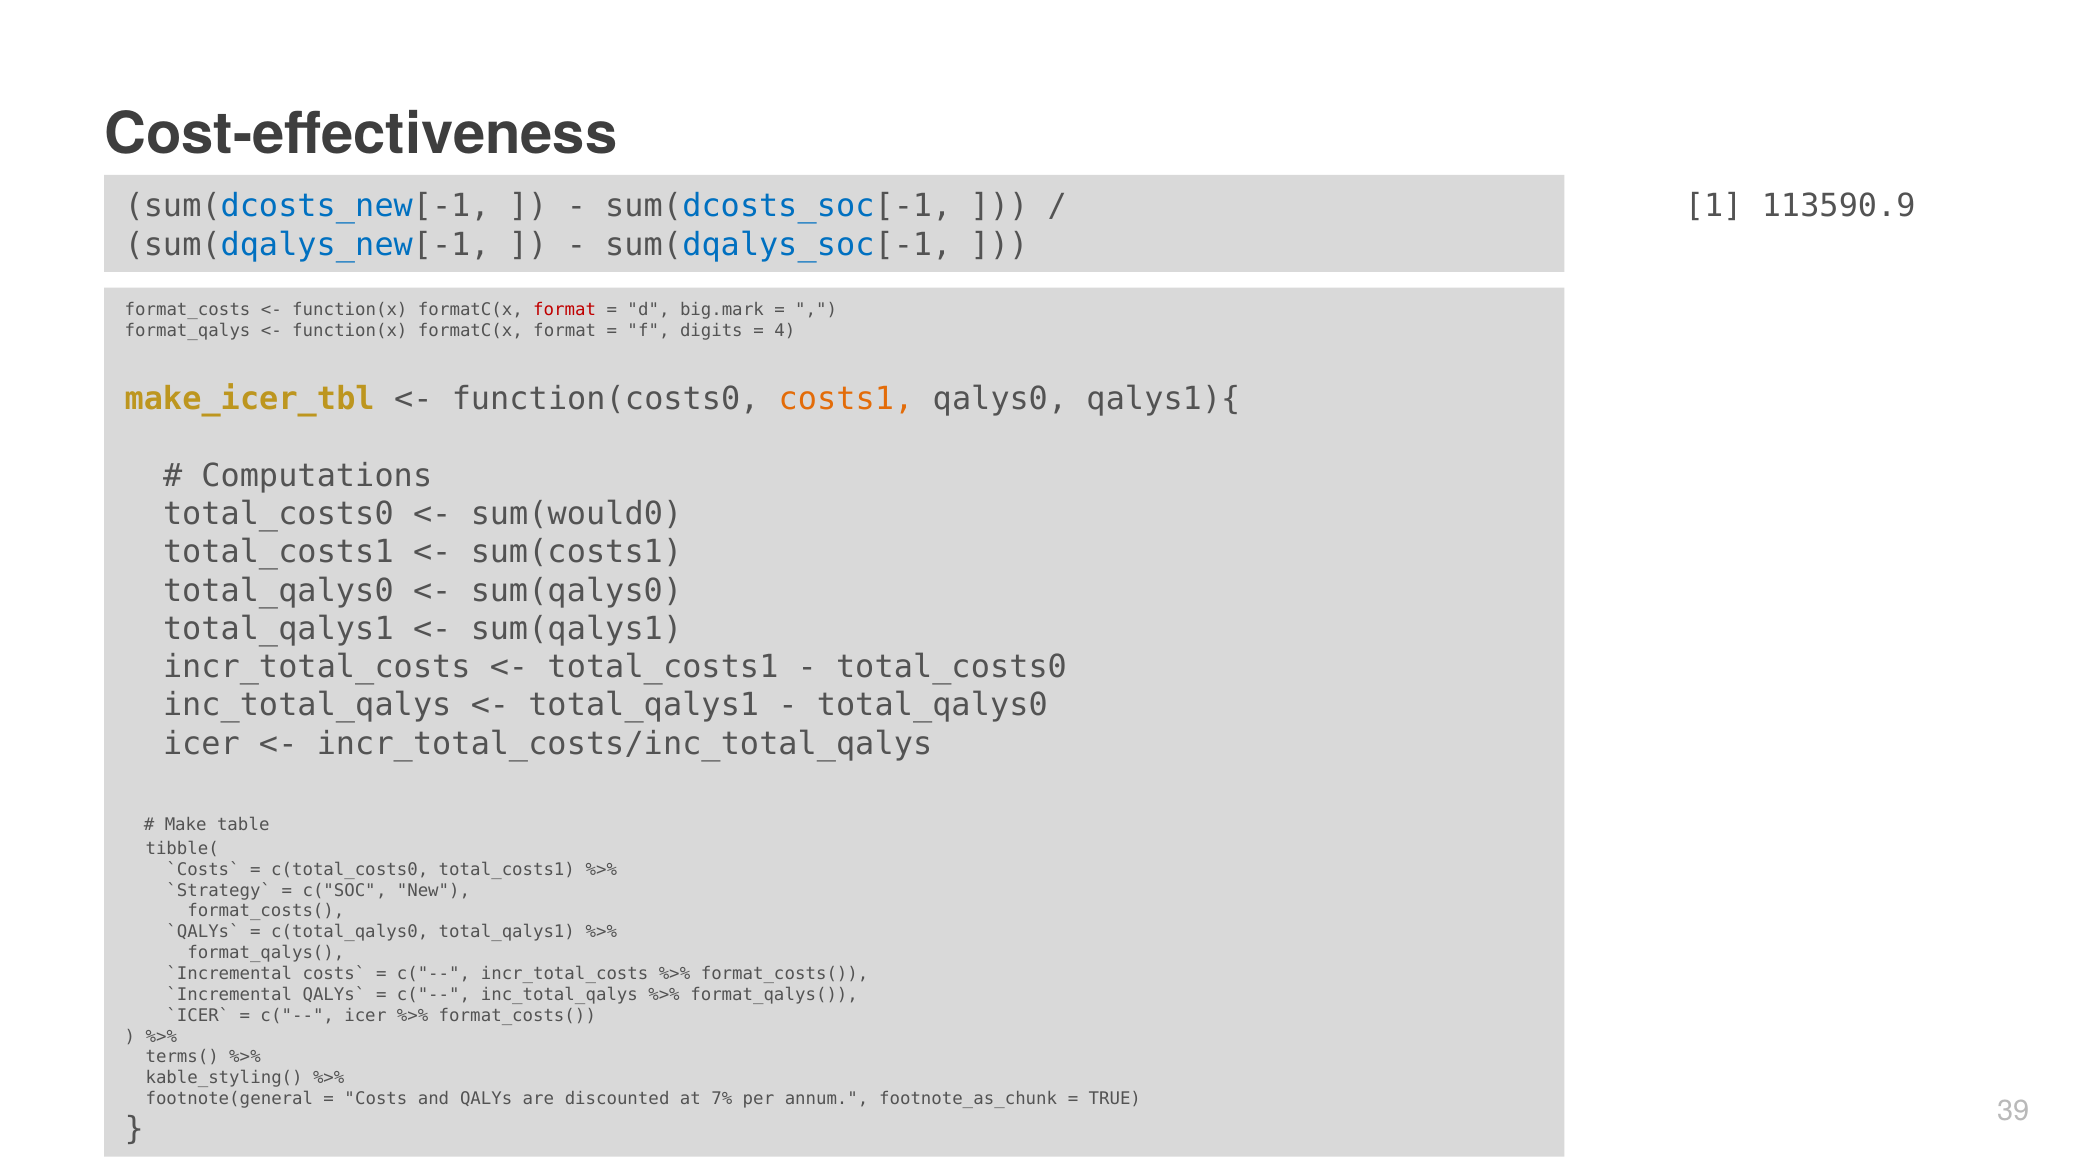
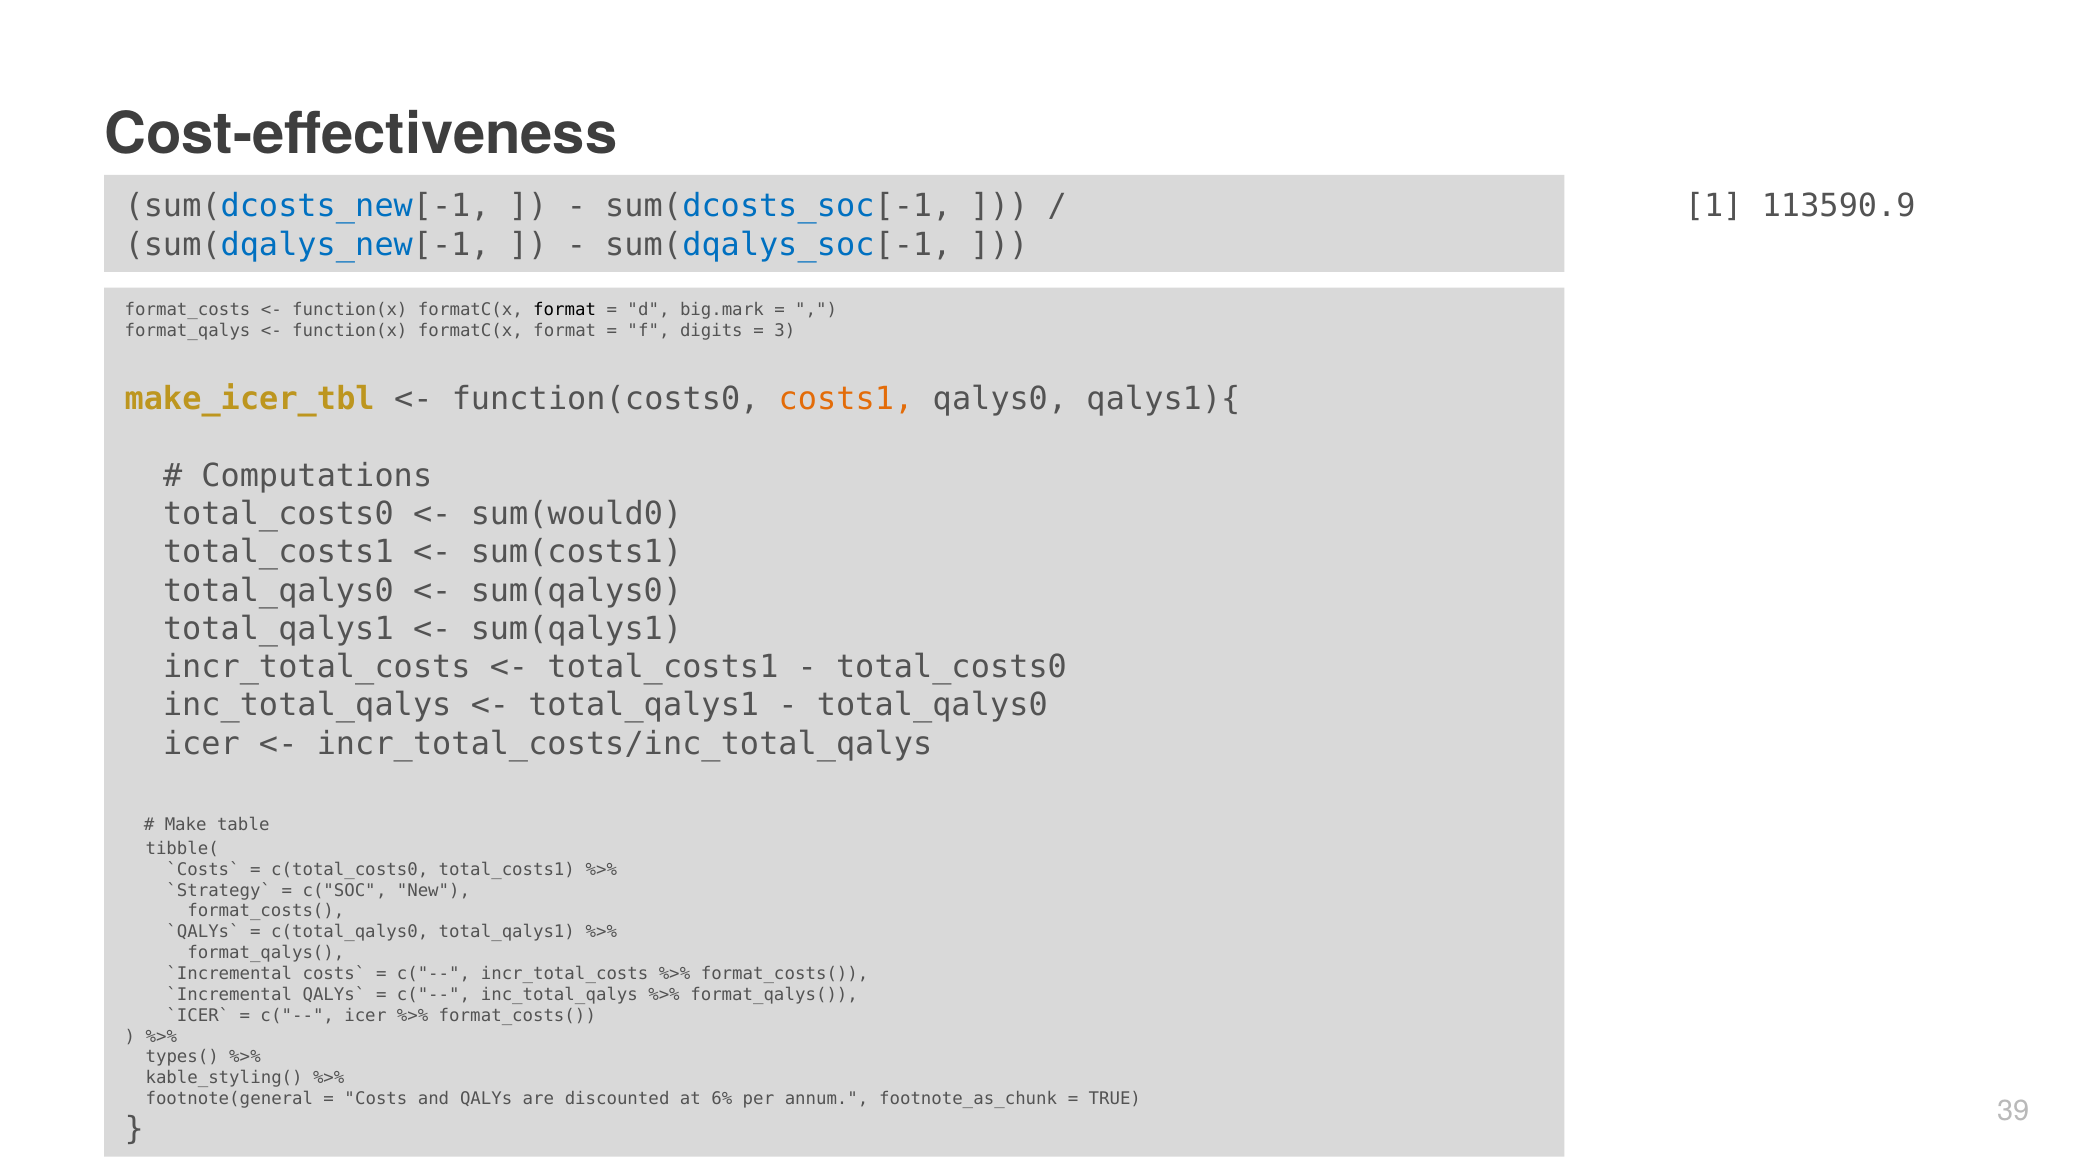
format at (565, 310) colour: red -> black
4: 4 -> 3
terms(: terms( -> types(
7%: 7% -> 6%
